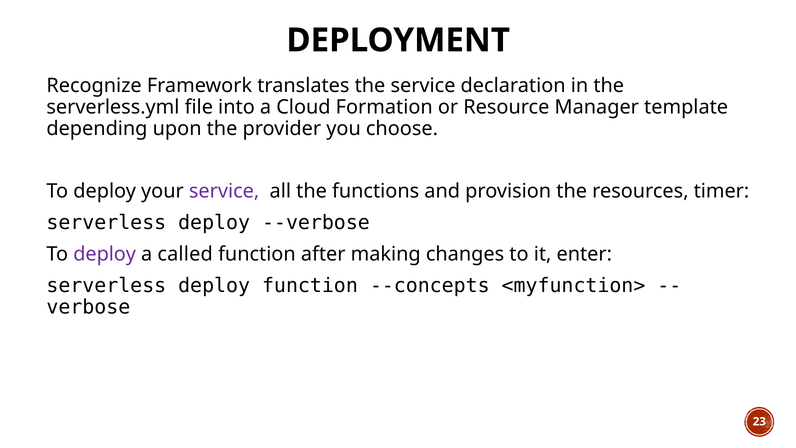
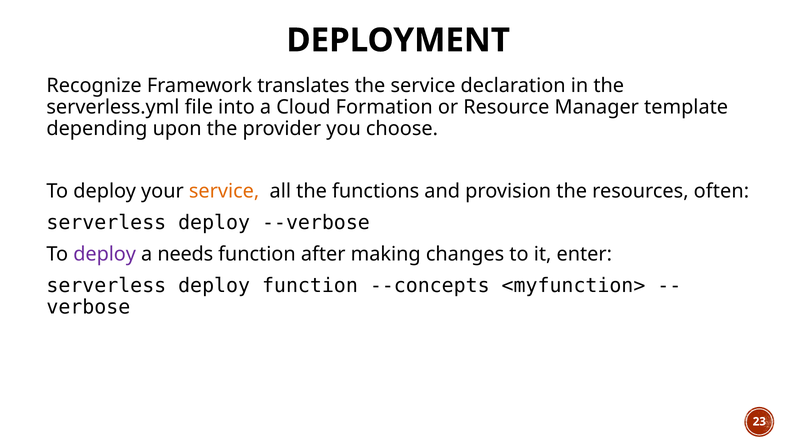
service at (224, 191) colour: purple -> orange
timer: timer -> often
called: called -> needs
